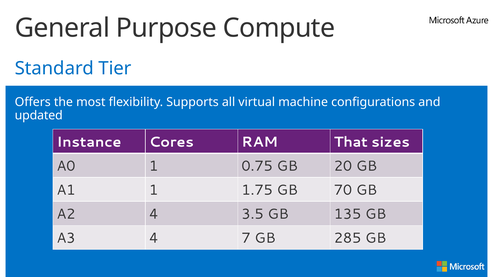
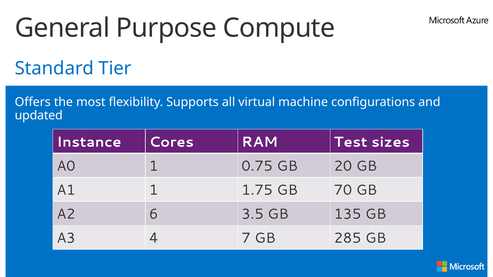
That: That -> Test
A2 4: 4 -> 6
